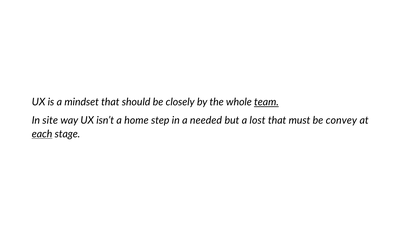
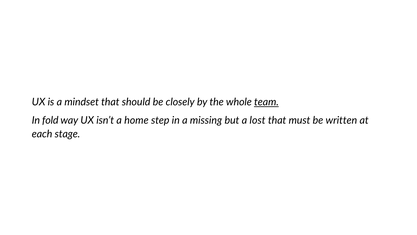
site: site -> fold
needed: needed -> missing
convey: convey -> written
each underline: present -> none
